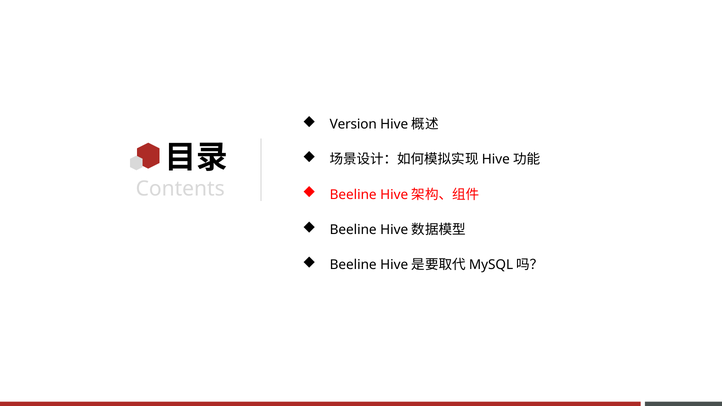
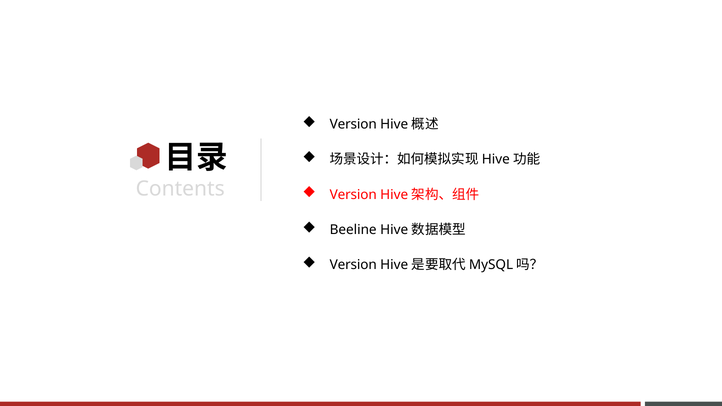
Beeline at (353, 195): Beeline -> Version
Beeline at (353, 265): Beeline -> Version
